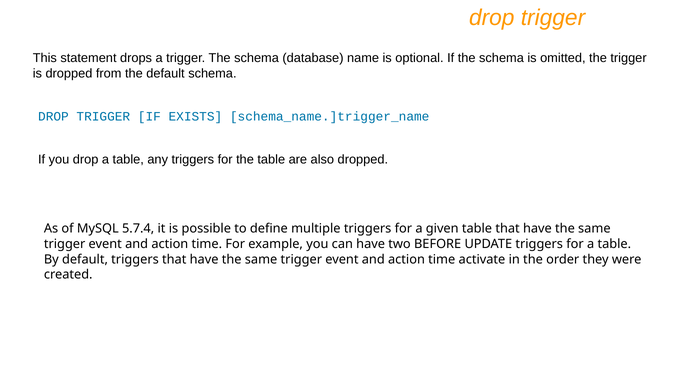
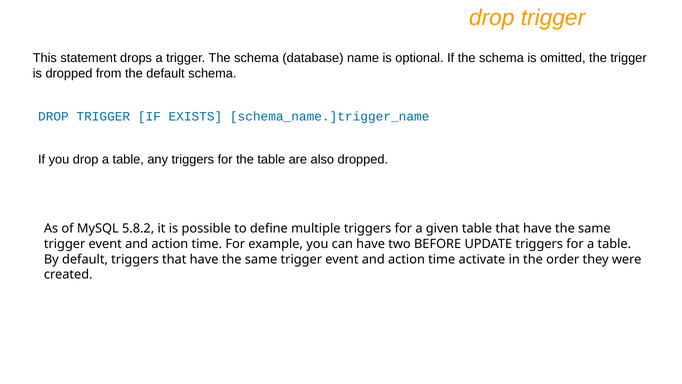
5.7.4: 5.7.4 -> 5.8.2
